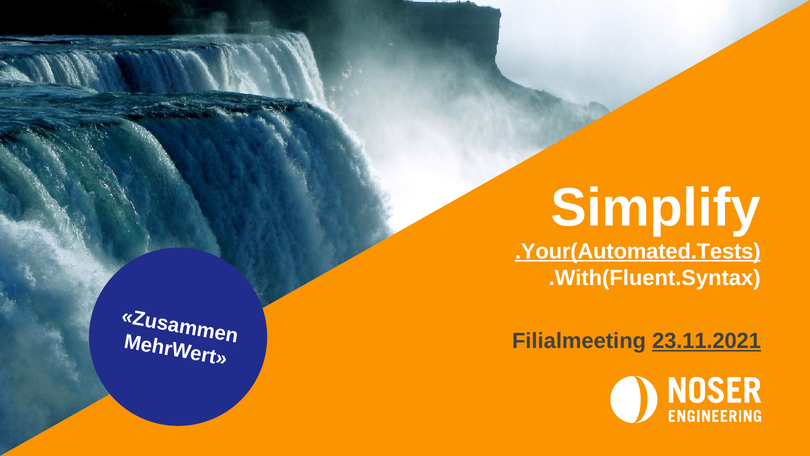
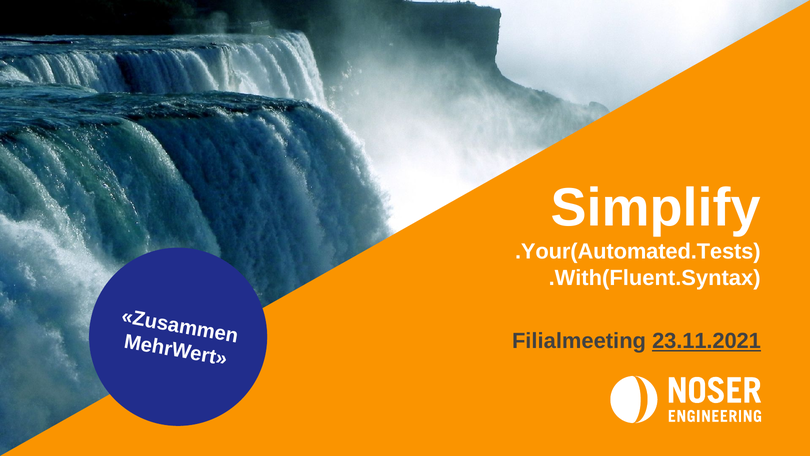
.Your(Automated.Tests underline: present -> none
